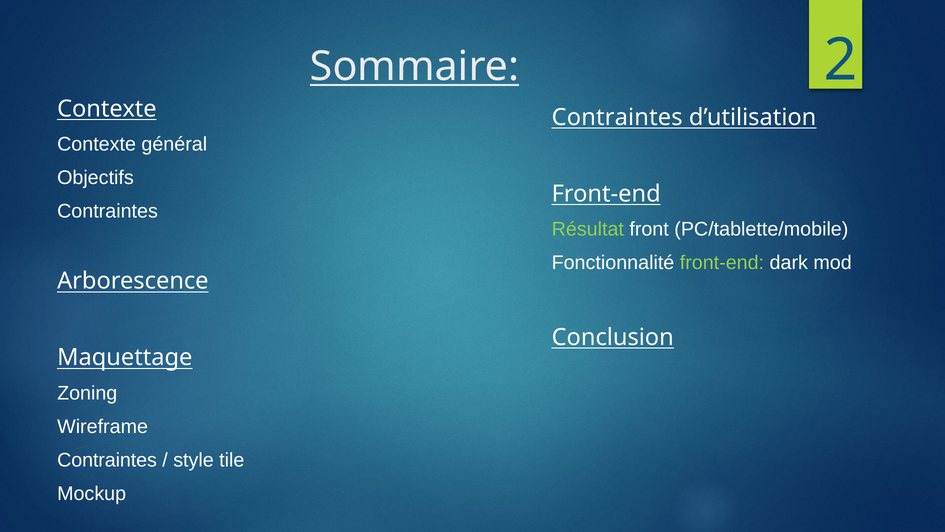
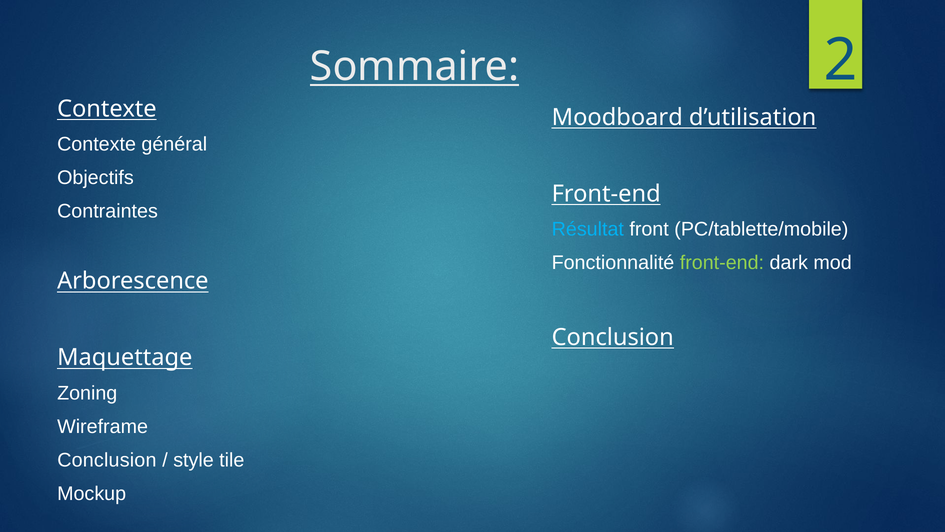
Contraintes at (617, 117): Contraintes -> Moodboard
Résultat colour: light green -> light blue
Contraintes at (107, 460): Contraintes -> Conclusion
